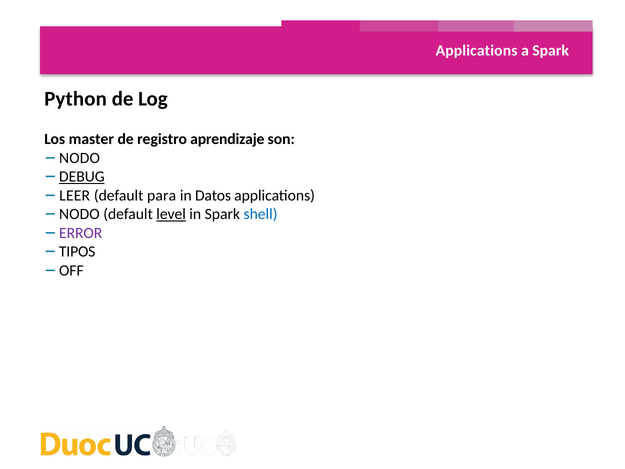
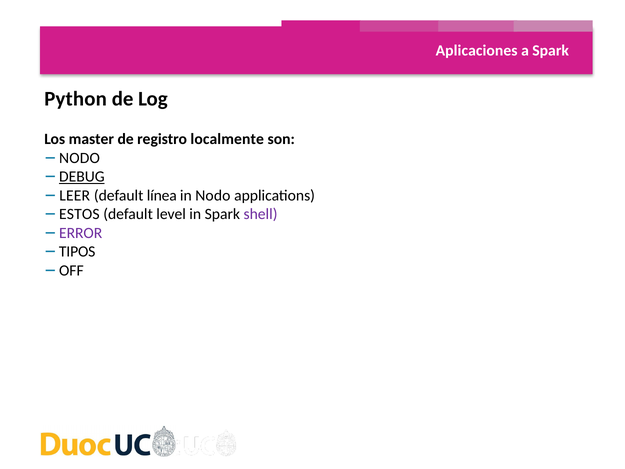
Applications at (477, 51): Applications -> Aplicaciones
aprendizaje: aprendizaje -> localmente
para: para -> línea
in Datos: Datos -> Nodo
NODO at (79, 214): NODO -> ESTOS
level underline: present -> none
shell colour: blue -> purple
